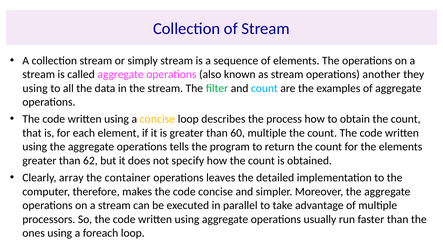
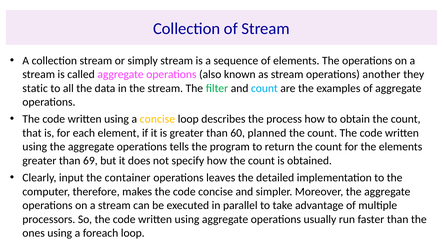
using at (35, 88): using -> static
60 multiple: multiple -> planned
62: 62 -> 69
array: array -> input
